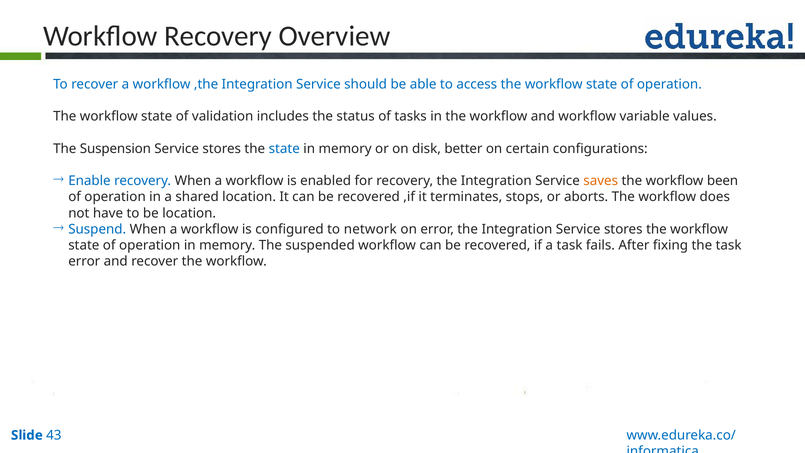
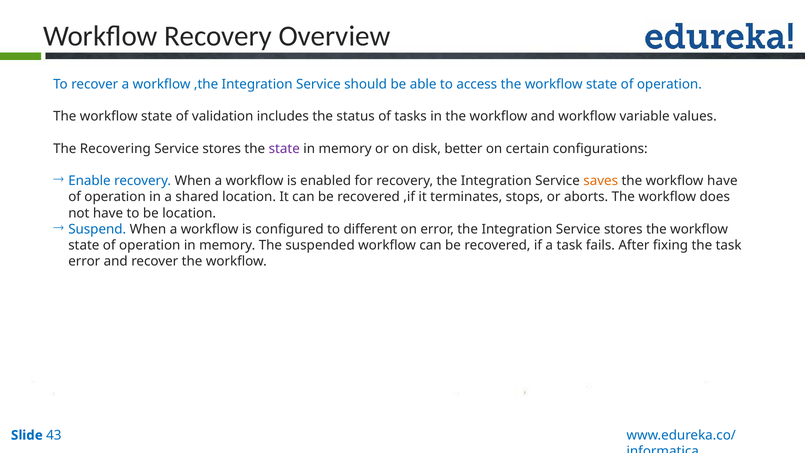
Suspension: Suspension -> Recovering
state at (284, 149) colour: blue -> purple
workflow been: been -> have
network: network -> different
